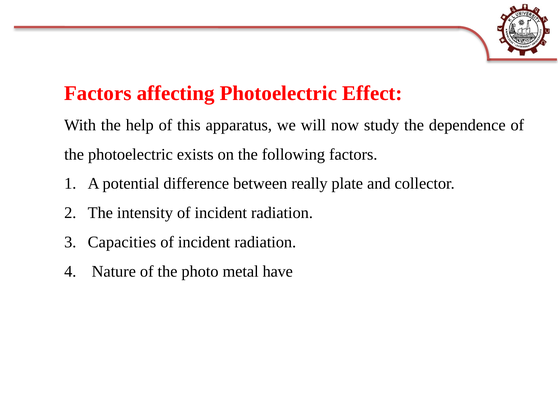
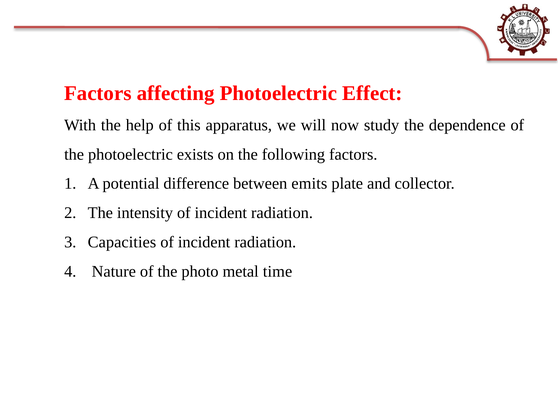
really: really -> emits
have: have -> time
